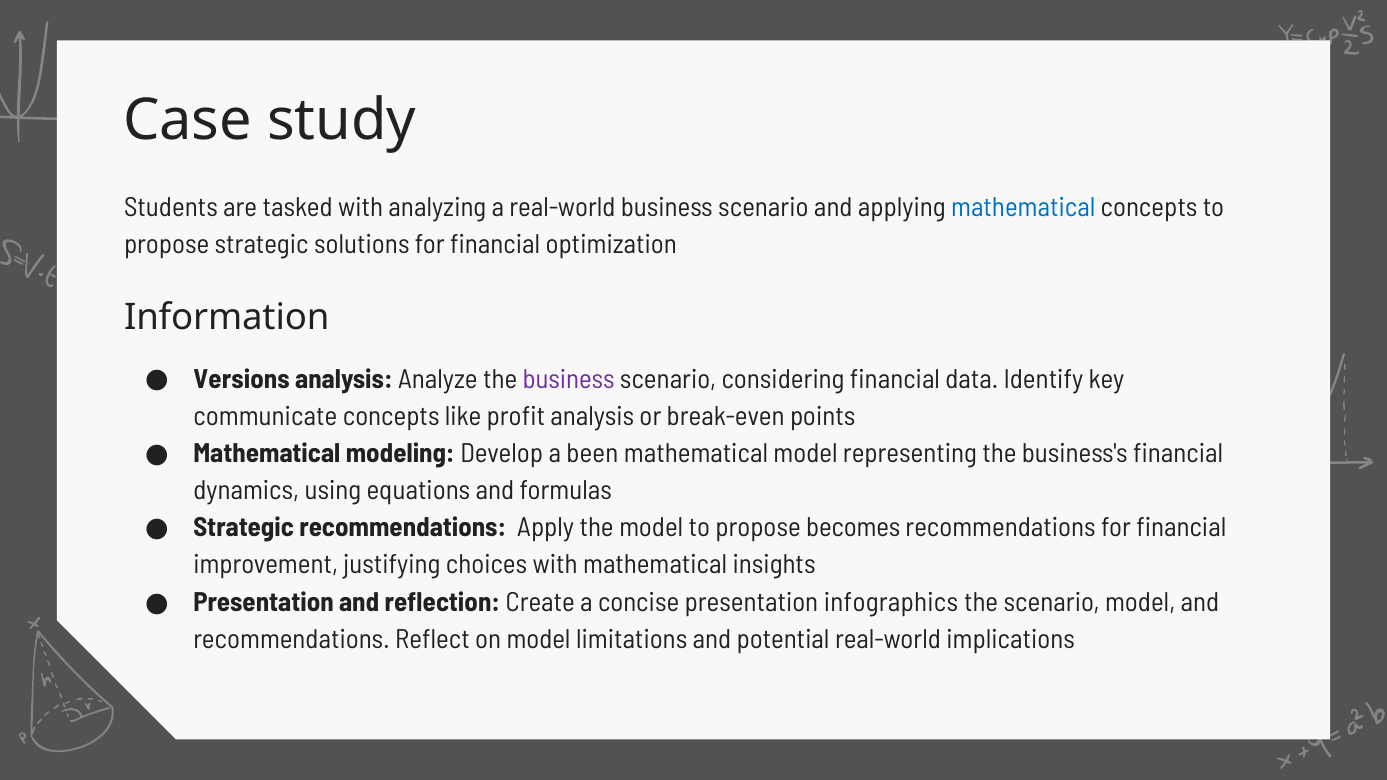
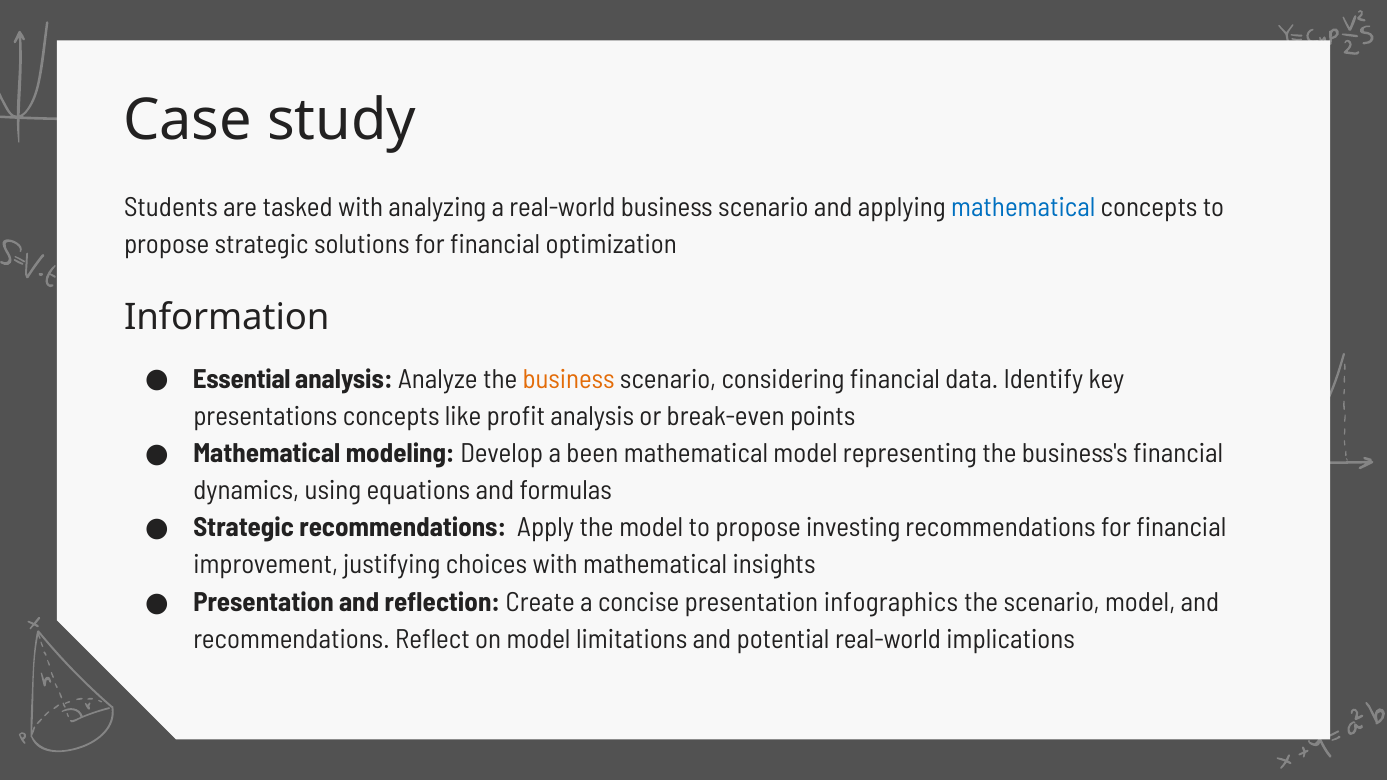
Versions: Versions -> Essential
business at (569, 379) colour: purple -> orange
communicate: communicate -> presentations
becomes: becomes -> investing
